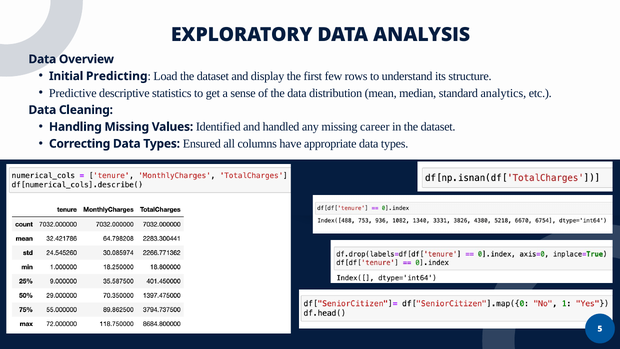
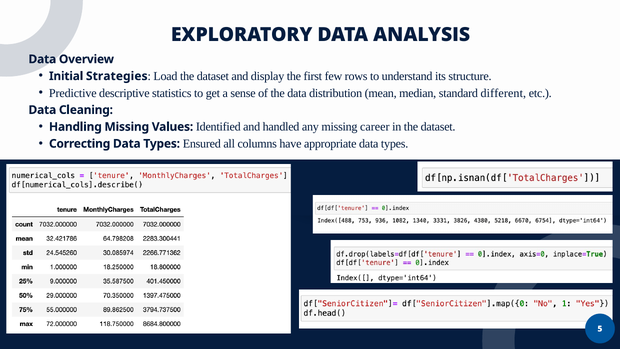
Predicting: Predicting -> Strategies
analytics: analytics -> different
